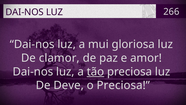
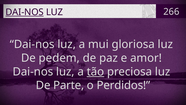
DAI-NOS at (25, 12) underline: none -> present
clamor: clamor -> pedem
Deve: Deve -> Parte
o Preciosa: Preciosa -> Perdidos
